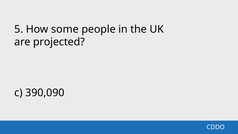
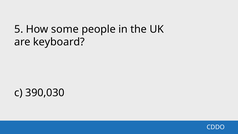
projected: projected -> keyboard
390,090: 390,090 -> 390,030
